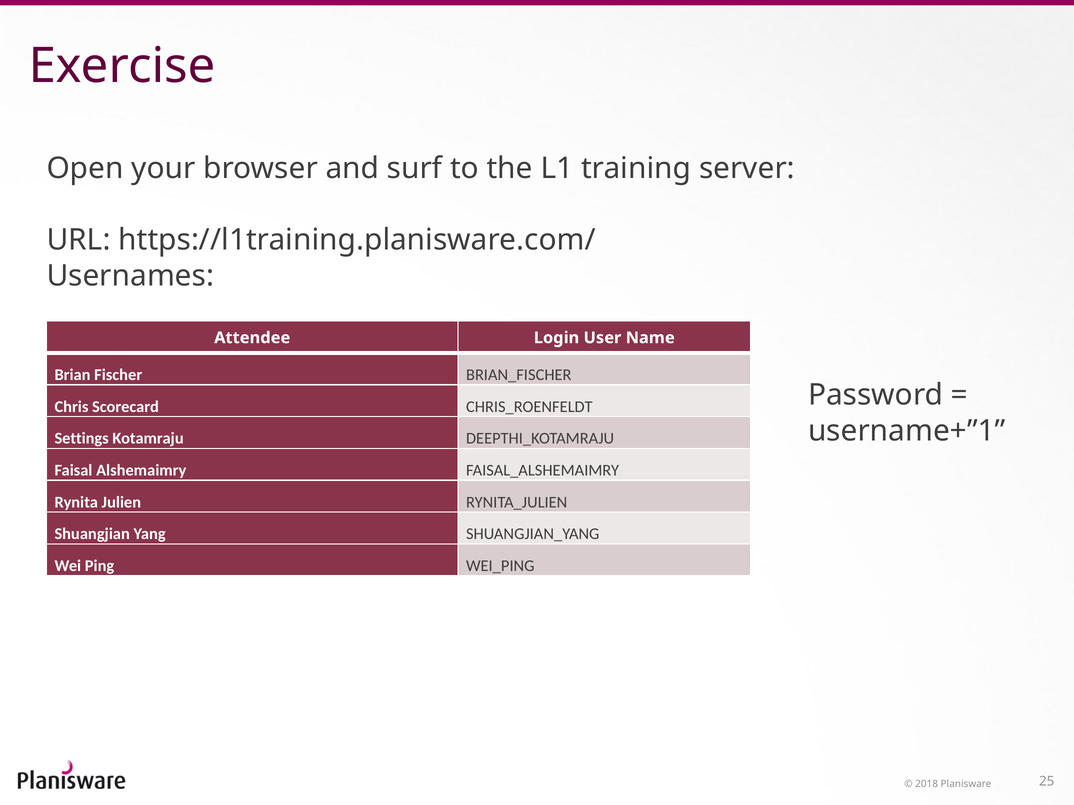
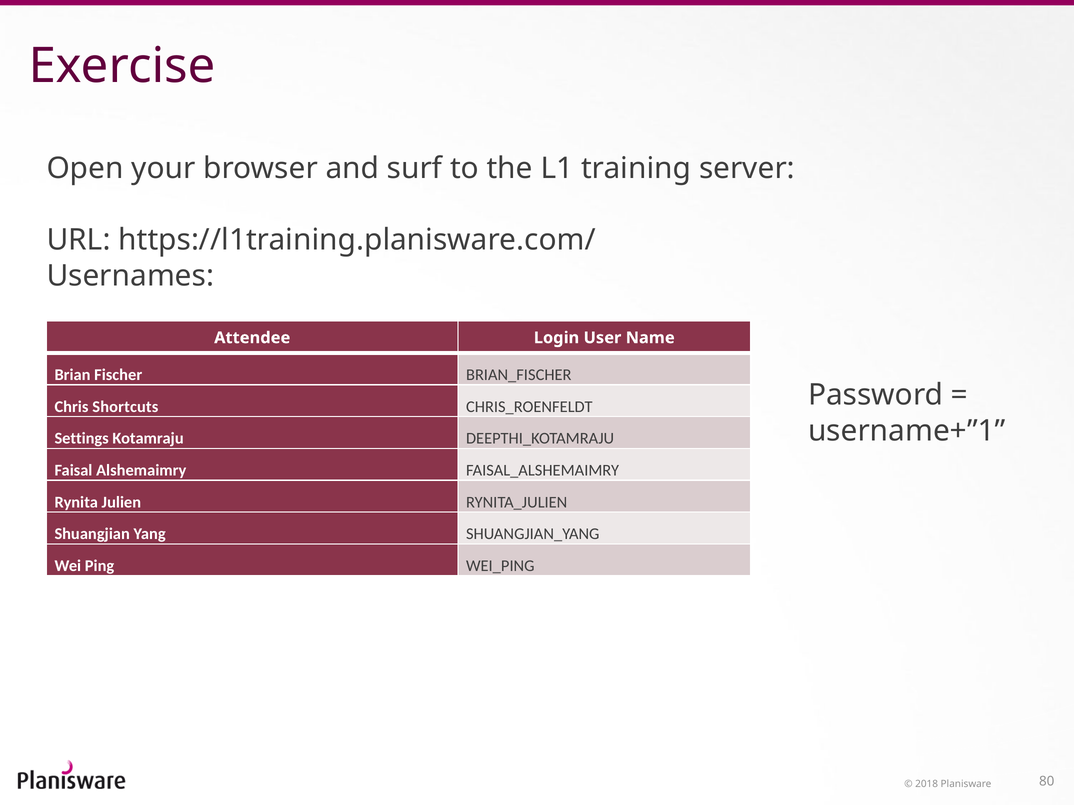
Scorecard: Scorecard -> Shortcuts
25: 25 -> 80
